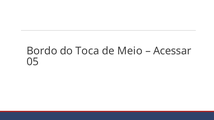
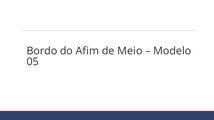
Toca: Toca -> Afim
Acessar: Acessar -> Modelo
